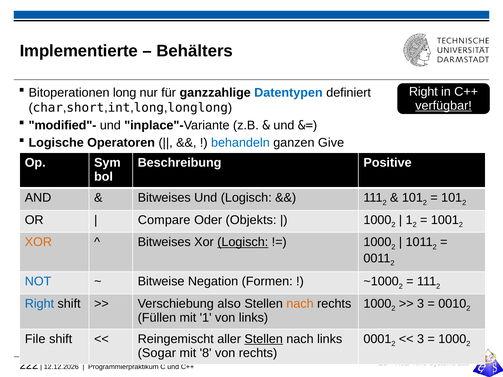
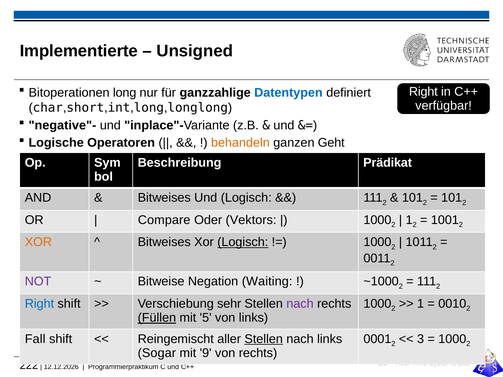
Behälters: Behälters -> Unsigned
verfügbar underline: present -> none
modified"-: modified"- -> negative"-
behandeln colour: blue -> orange
Give: Give -> Geht
Positive: Positive -> Prädikat
Objekts: Objekts -> Vektors
NOT colour: blue -> purple
Formen: Formen -> Waiting
also: also -> sehr
nach at (300, 304) colour: orange -> purple
3 at (421, 304): 3 -> 1
Füllen underline: none -> present
mit 1: 1 -> 5
File: File -> Fall
8: 8 -> 9
